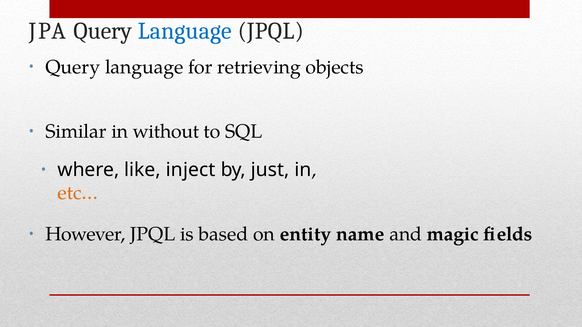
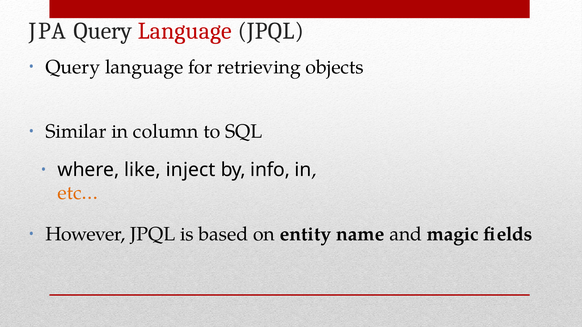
Language at (185, 31) colour: blue -> red
without: without -> column
just: just -> info
